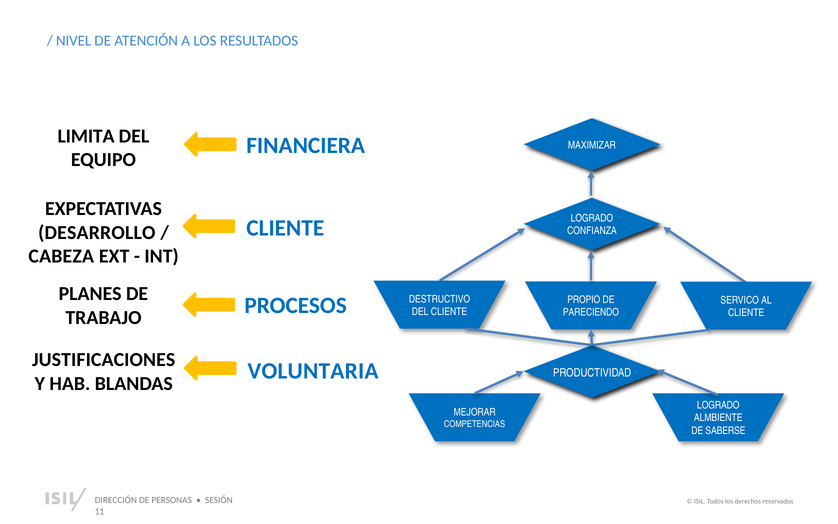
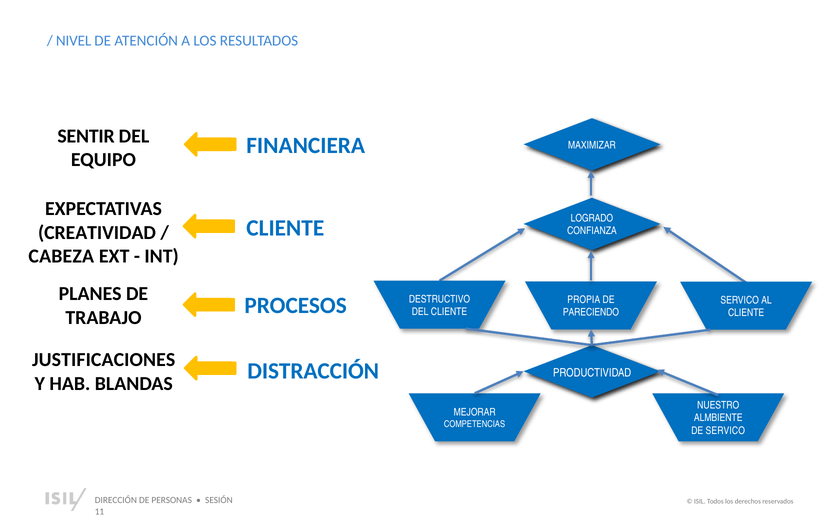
LIMITA: LIMITA -> SENTIR
DESARROLLO: DESARROLLO -> CREATIVIDAD
PROPIO: PROPIO -> PROPIA
VOLUNTARIA: VOLUNTARIA -> DISTRACCIÓN
LOGRADO at (718, 405): LOGRADO -> NUESTRO
DE SABERSE: SABERSE -> SERVICO
